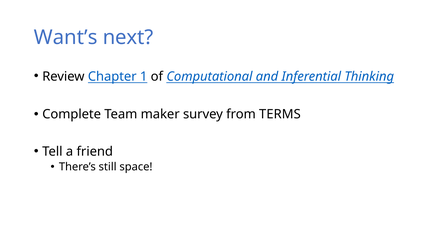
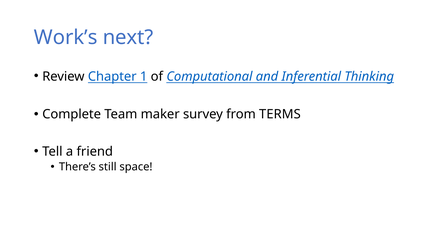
Want’s: Want’s -> Work’s
